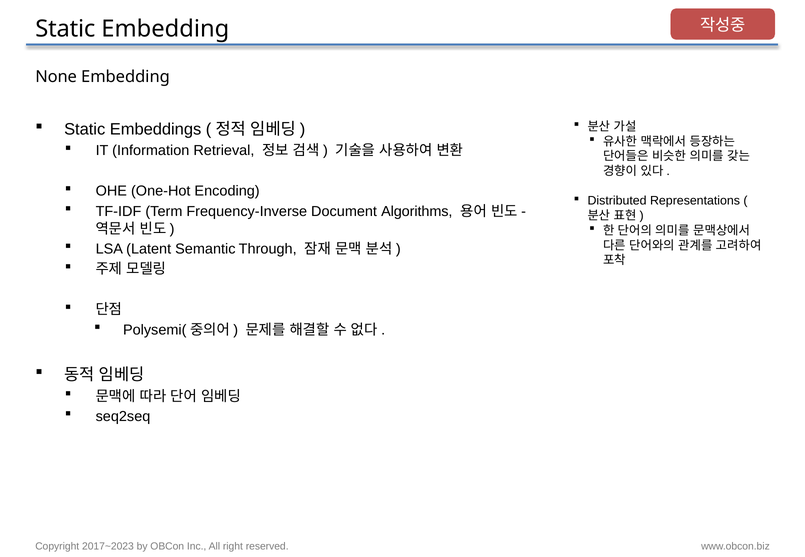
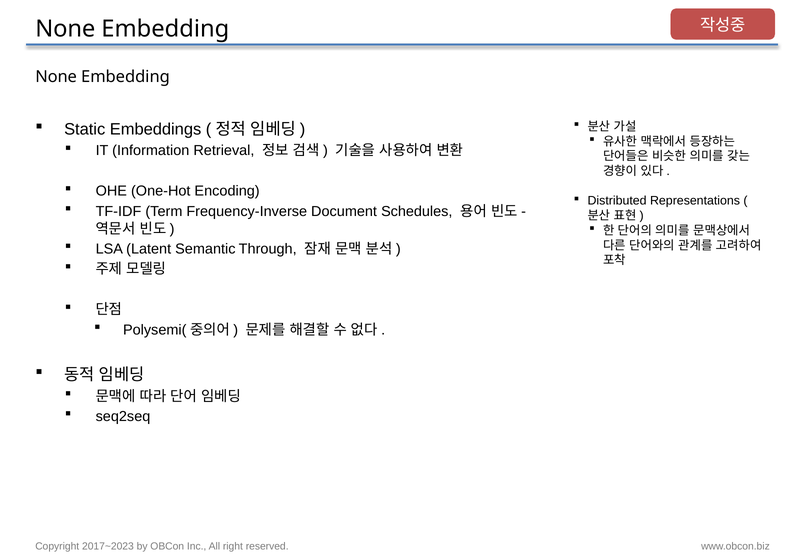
Static at (65, 29): Static -> None
Algorithms: Algorithms -> Schedules
